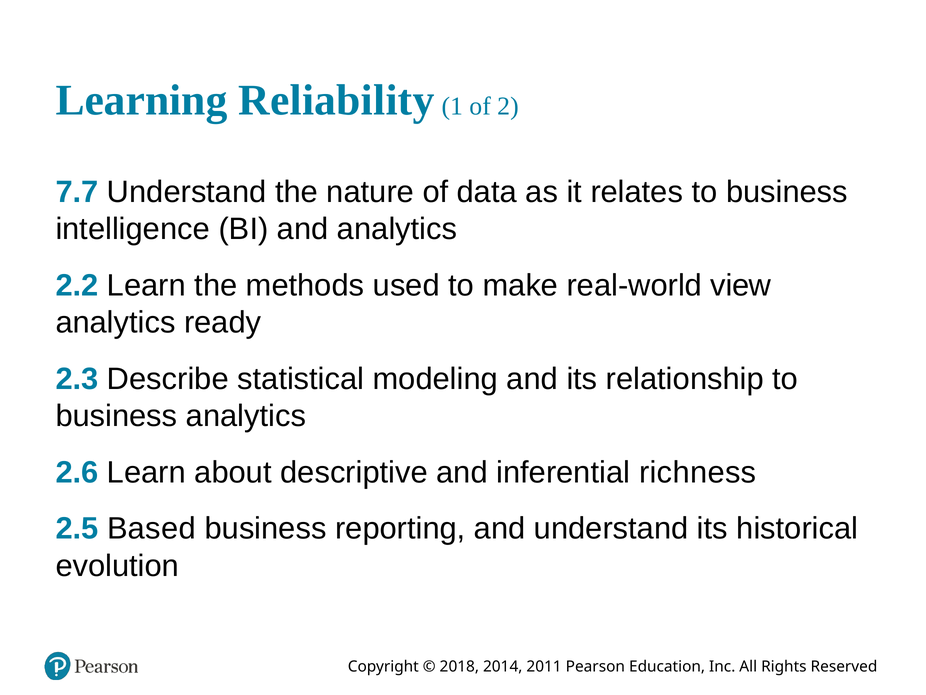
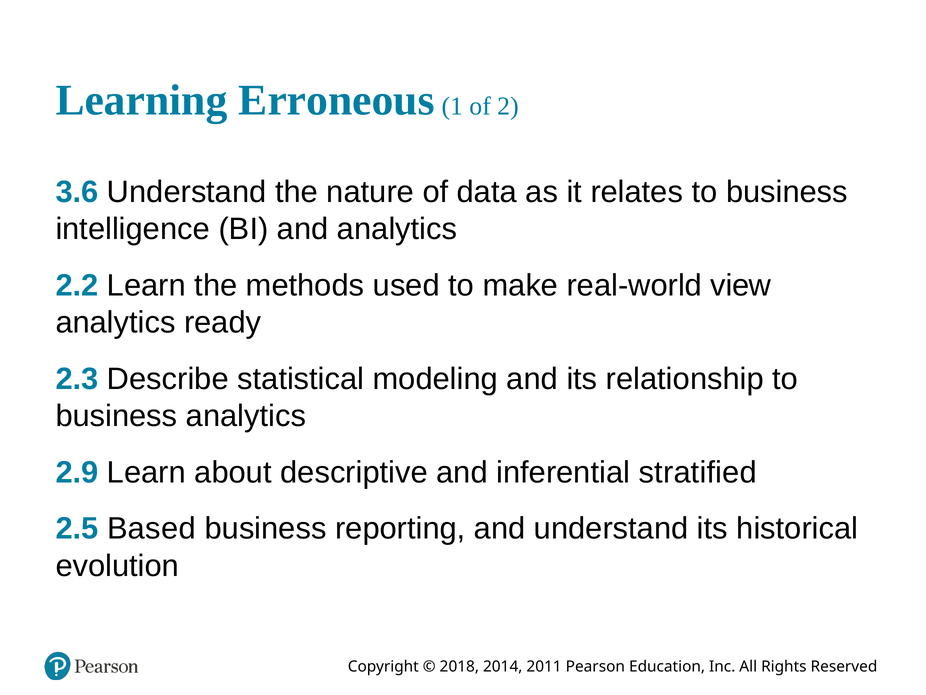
Reliability: Reliability -> Erroneous
7.7: 7.7 -> 3.6
2.6: 2.6 -> 2.9
richness: richness -> stratified
